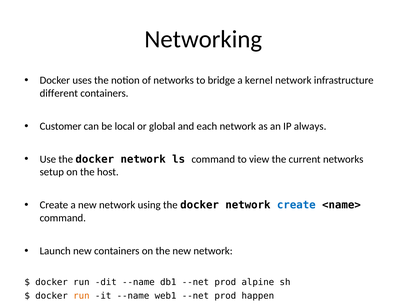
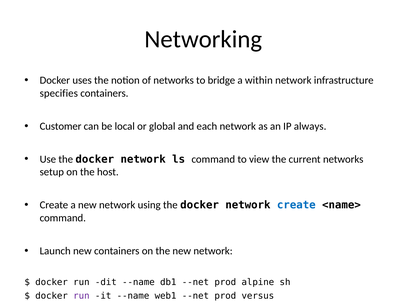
kernel: kernel -> within
different: different -> specifies
run at (81, 296) colour: orange -> purple
happen: happen -> versus
